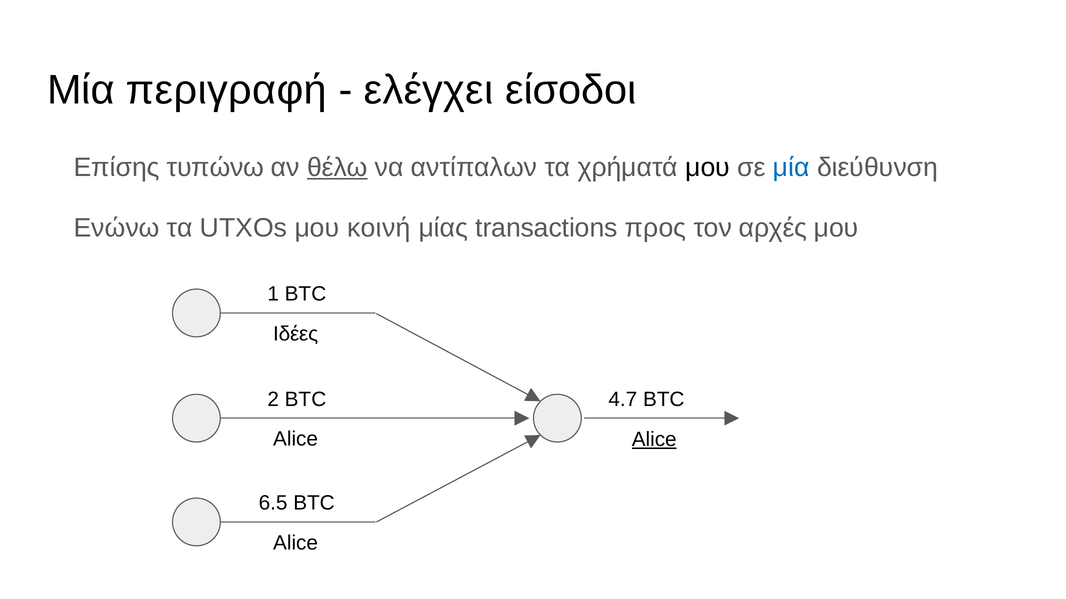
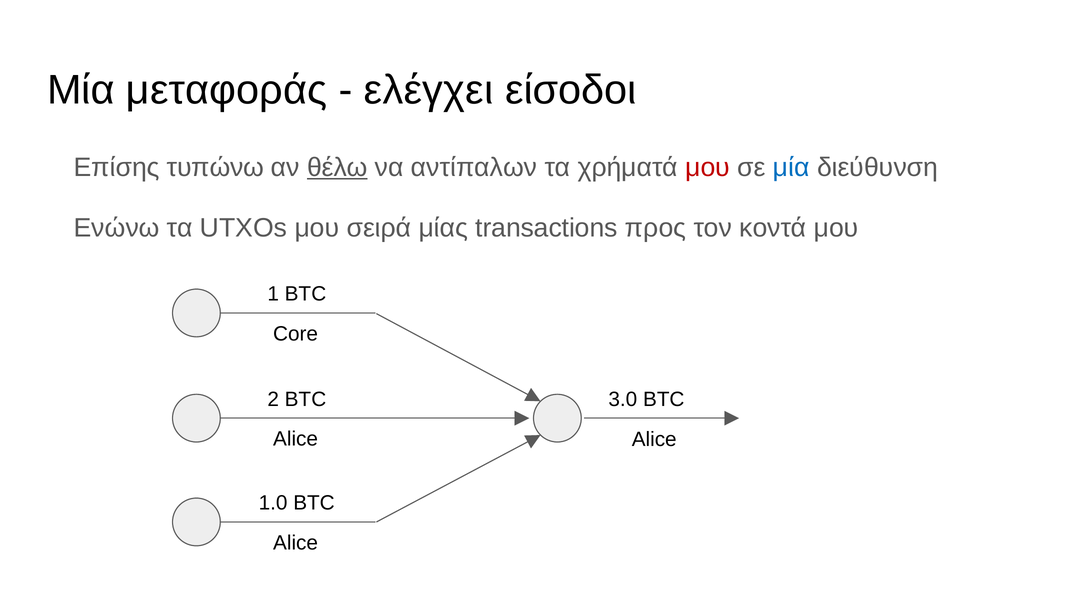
περιγραφή: περιγραφή -> μεταφοράς
μου at (708, 168) colour: black -> red
κοινή: κοινή -> σειρά
αρχές: αρχές -> κοντά
Ιδέες: Ιδέες -> Core
4.7: 4.7 -> 3.0
Alice at (654, 440) underline: present -> none
6.5: 6.5 -> 1.0
